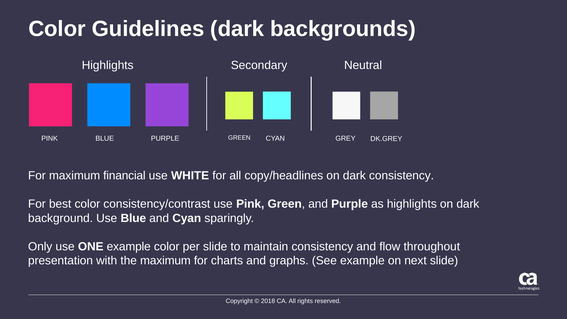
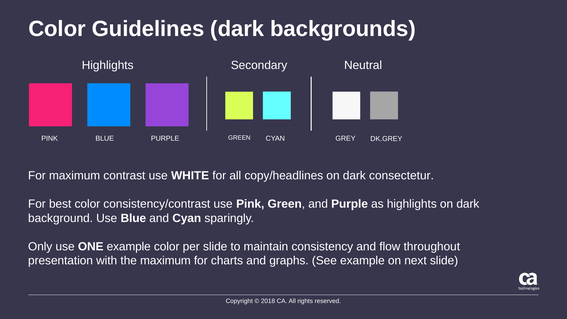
financial: financial -> contrast
dark consistency: consistency -> consectetur
